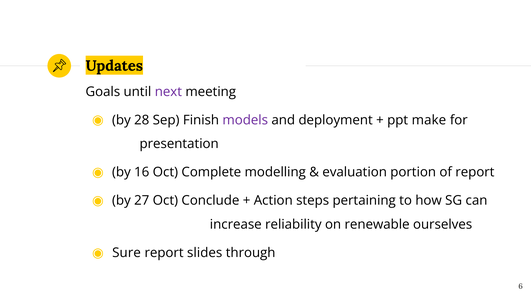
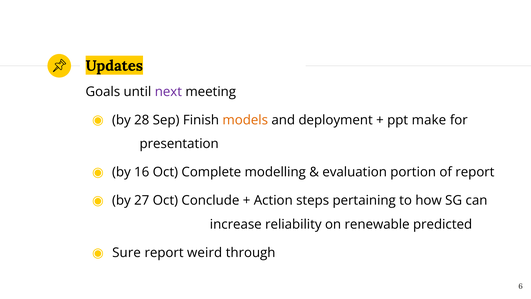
models colour: purple -> orange
ourselves: ourselves -> predicted
slides: slides -> weird
